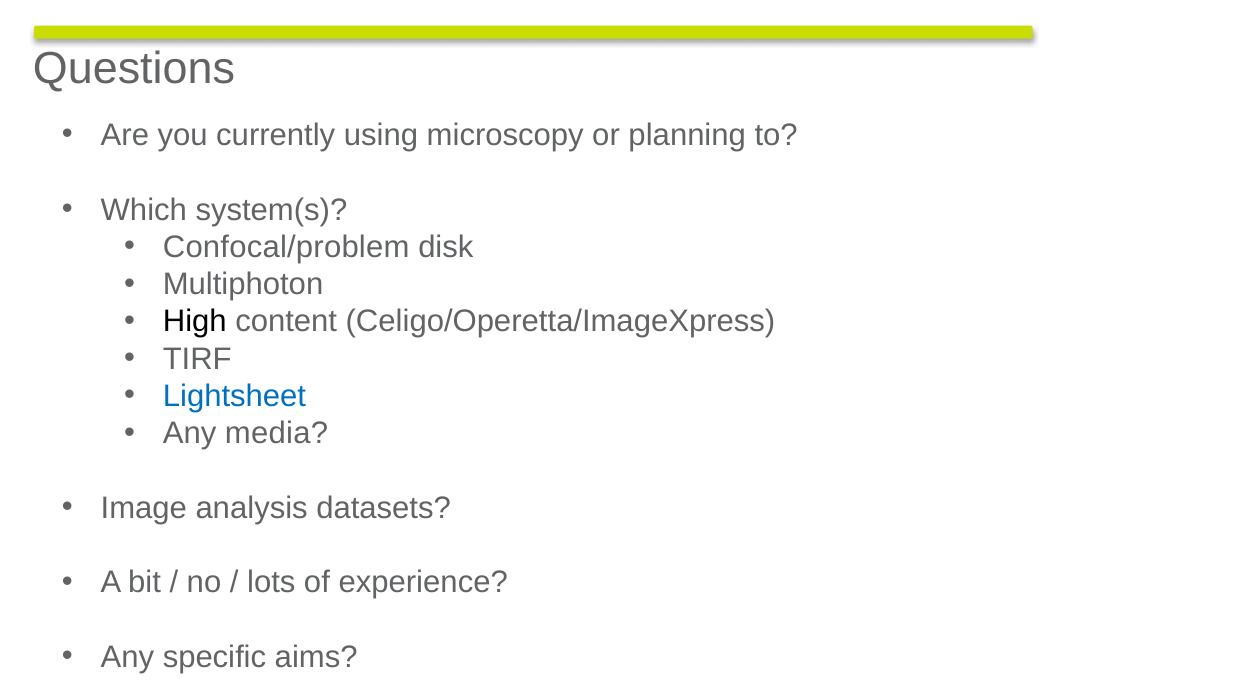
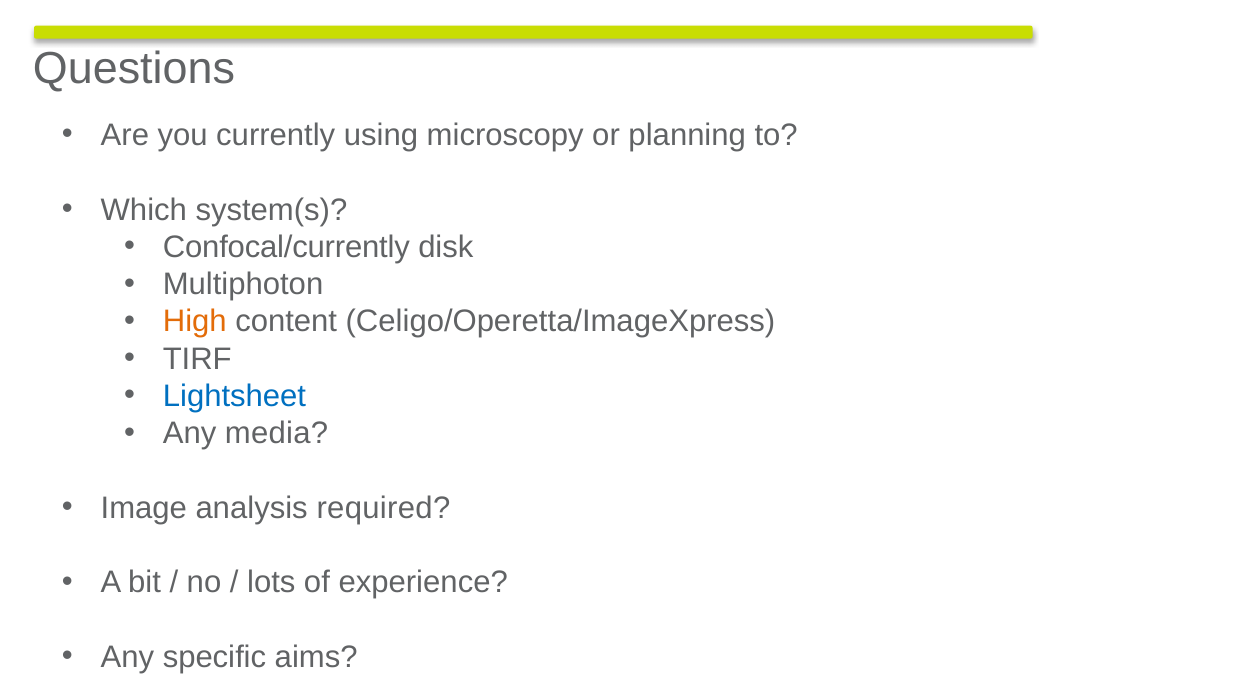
Confocal/problem: Confocal/problem -> Confocal/currently
High colour: black -> orange
datasets: datasets -> required
